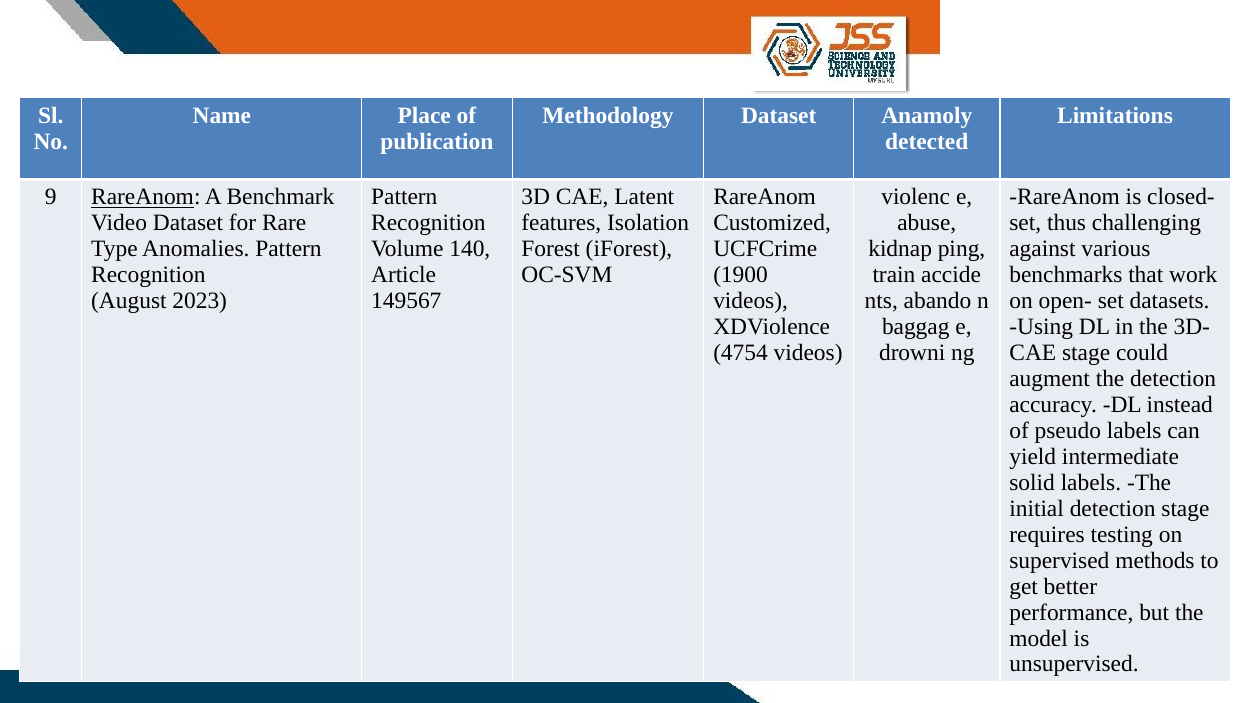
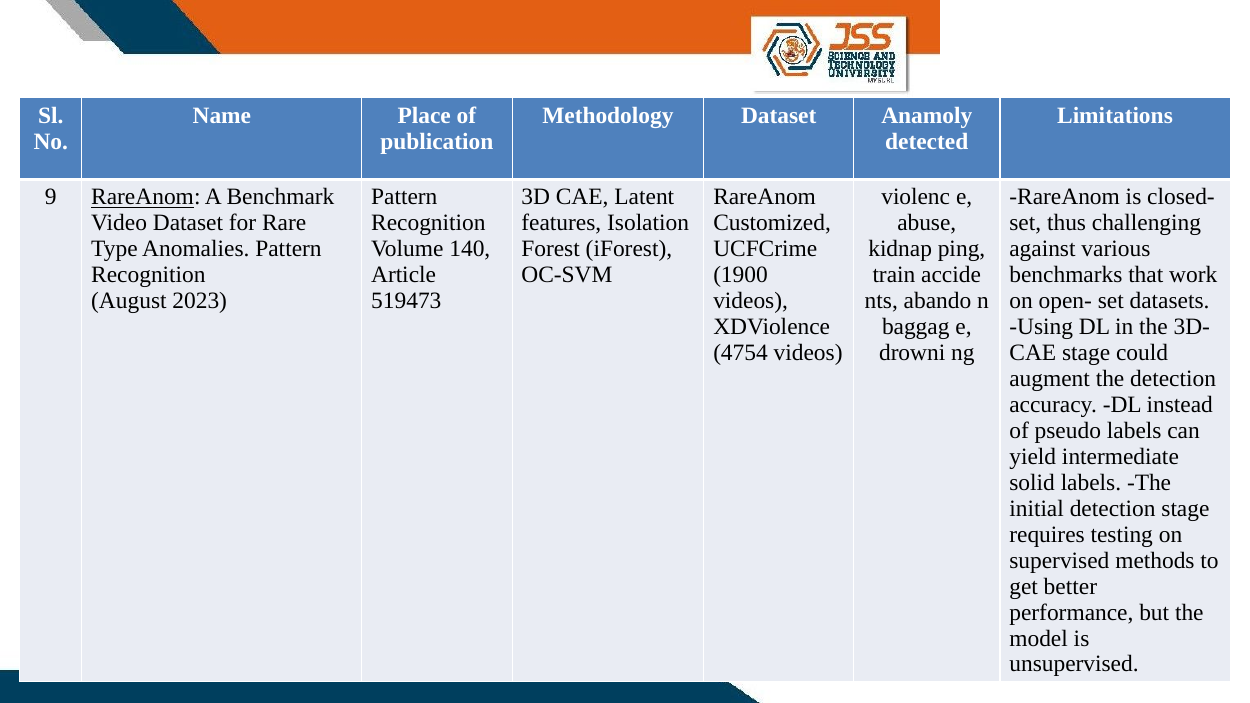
149567: 149567 -> 519473
